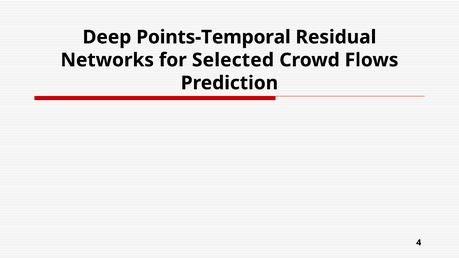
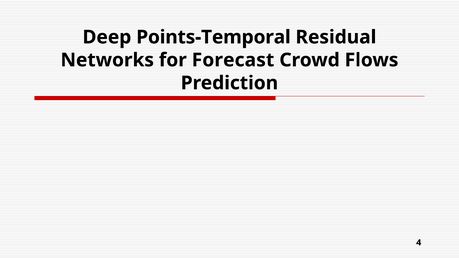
Selected: Selected -> Forecast
